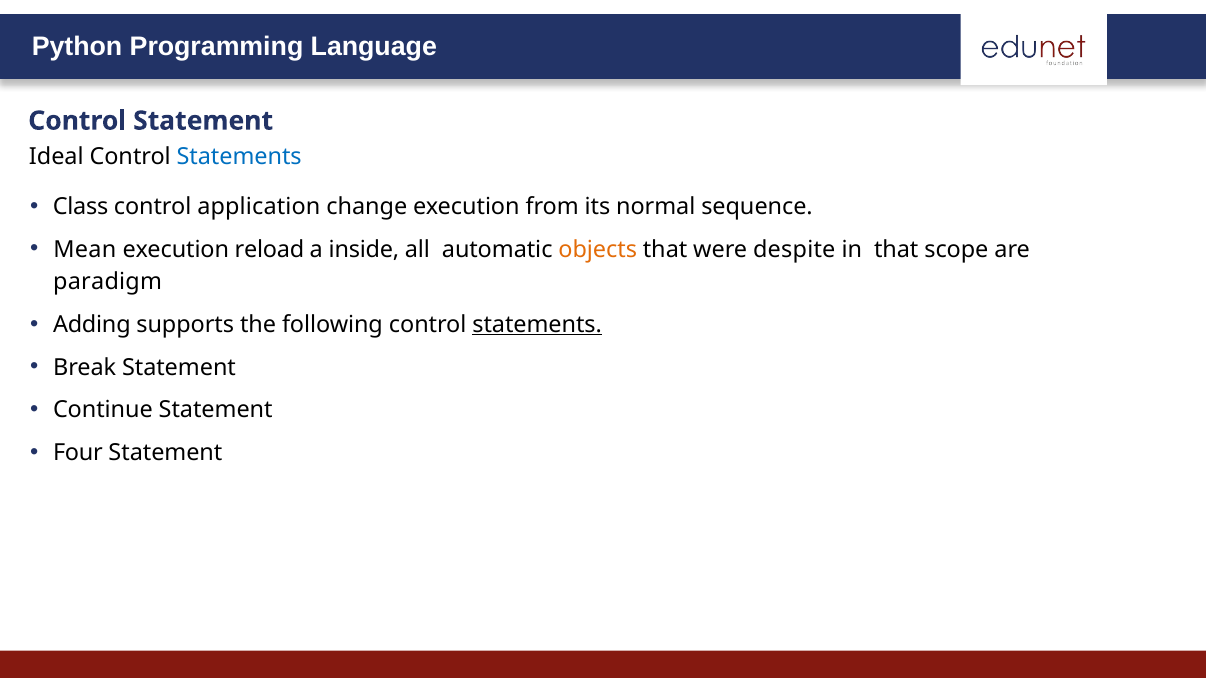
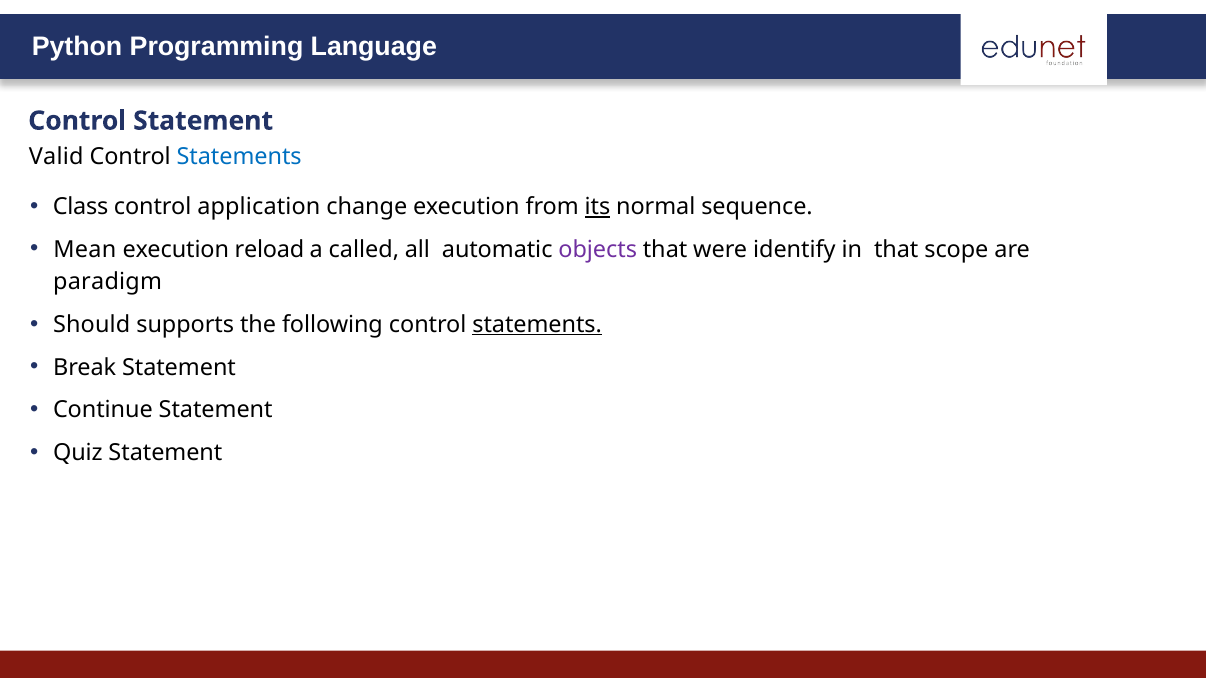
Ideal: Ideal -> Valid
its underline: none -> present
inside: inside -> called
objects colour: orange -> purple
despite: despite -> identify
Adding: Adding -> Should
Four: Four -> Quiz
